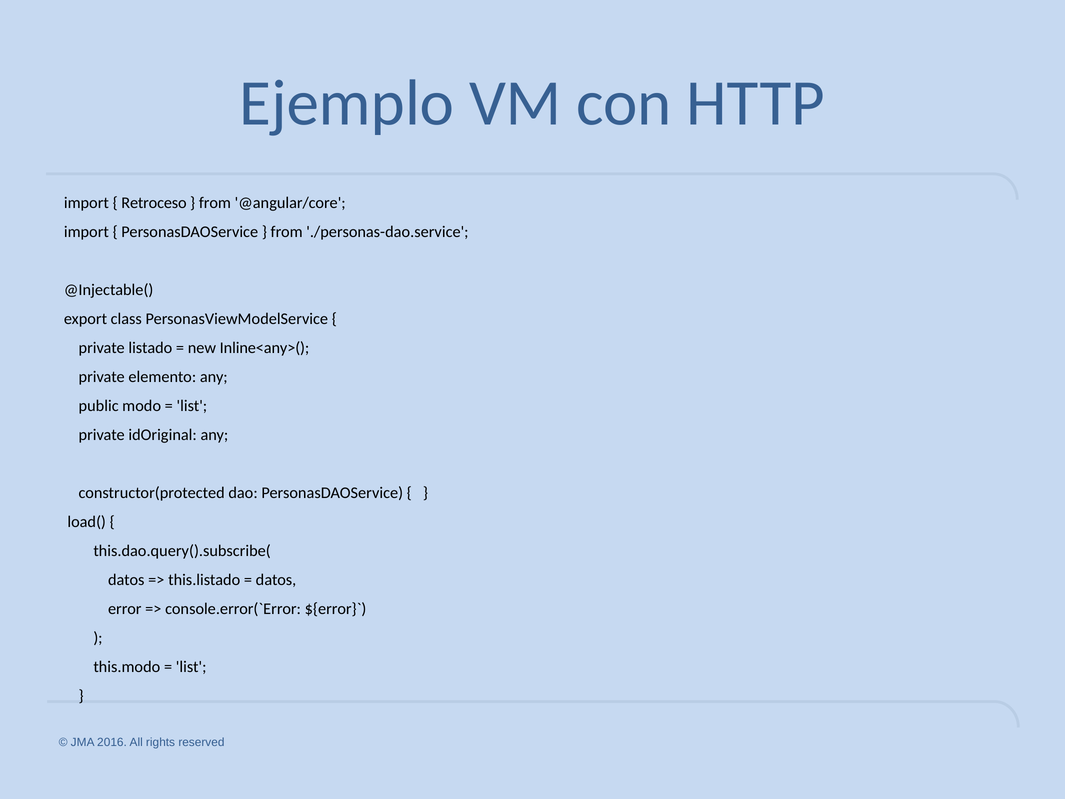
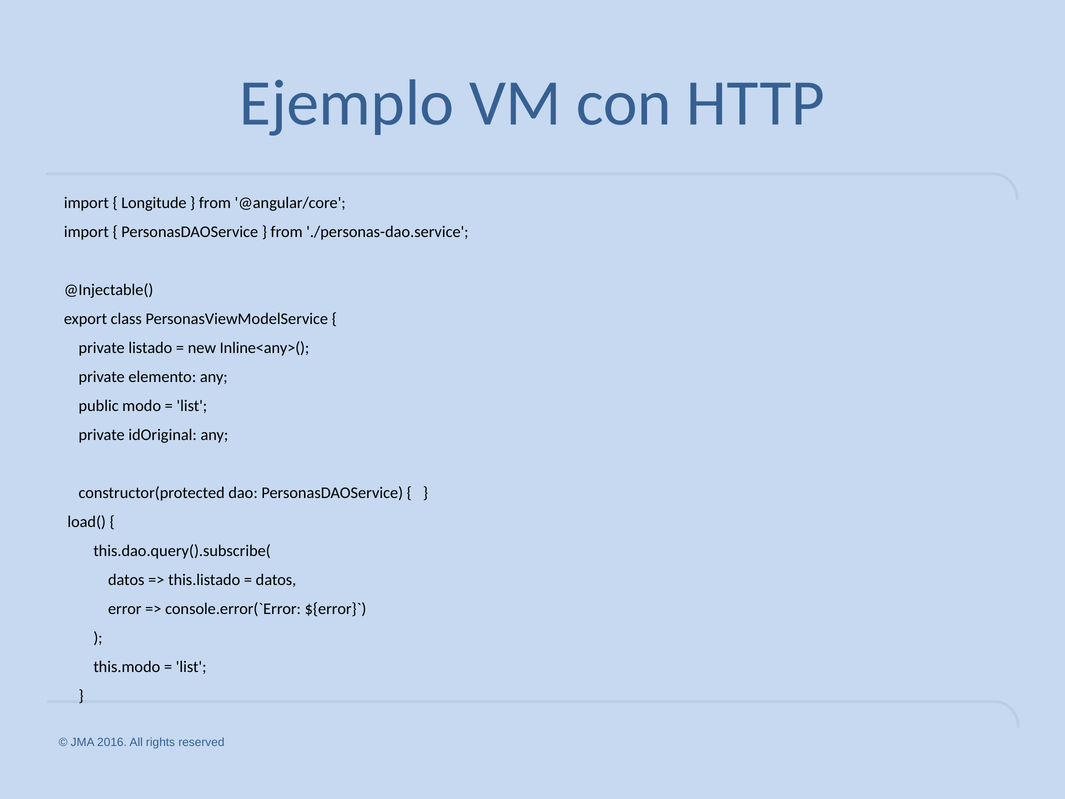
Retroceso: Retroceso -> Longitude
